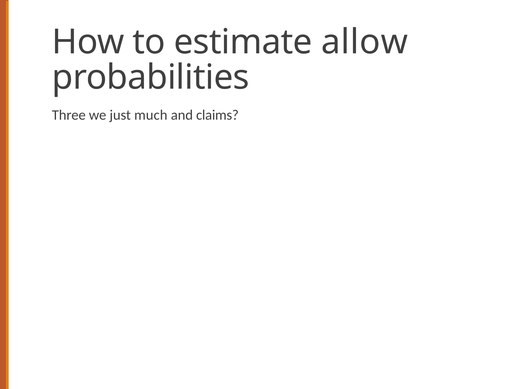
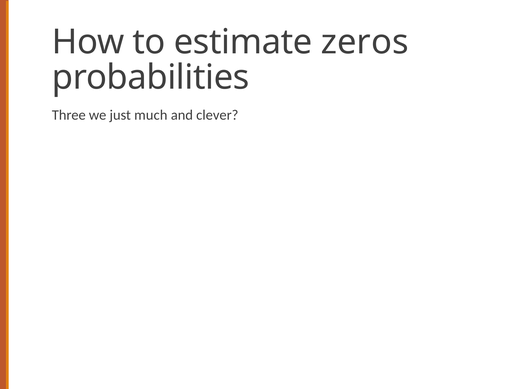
allow: allow -> zeros
claims: claims -> clever
